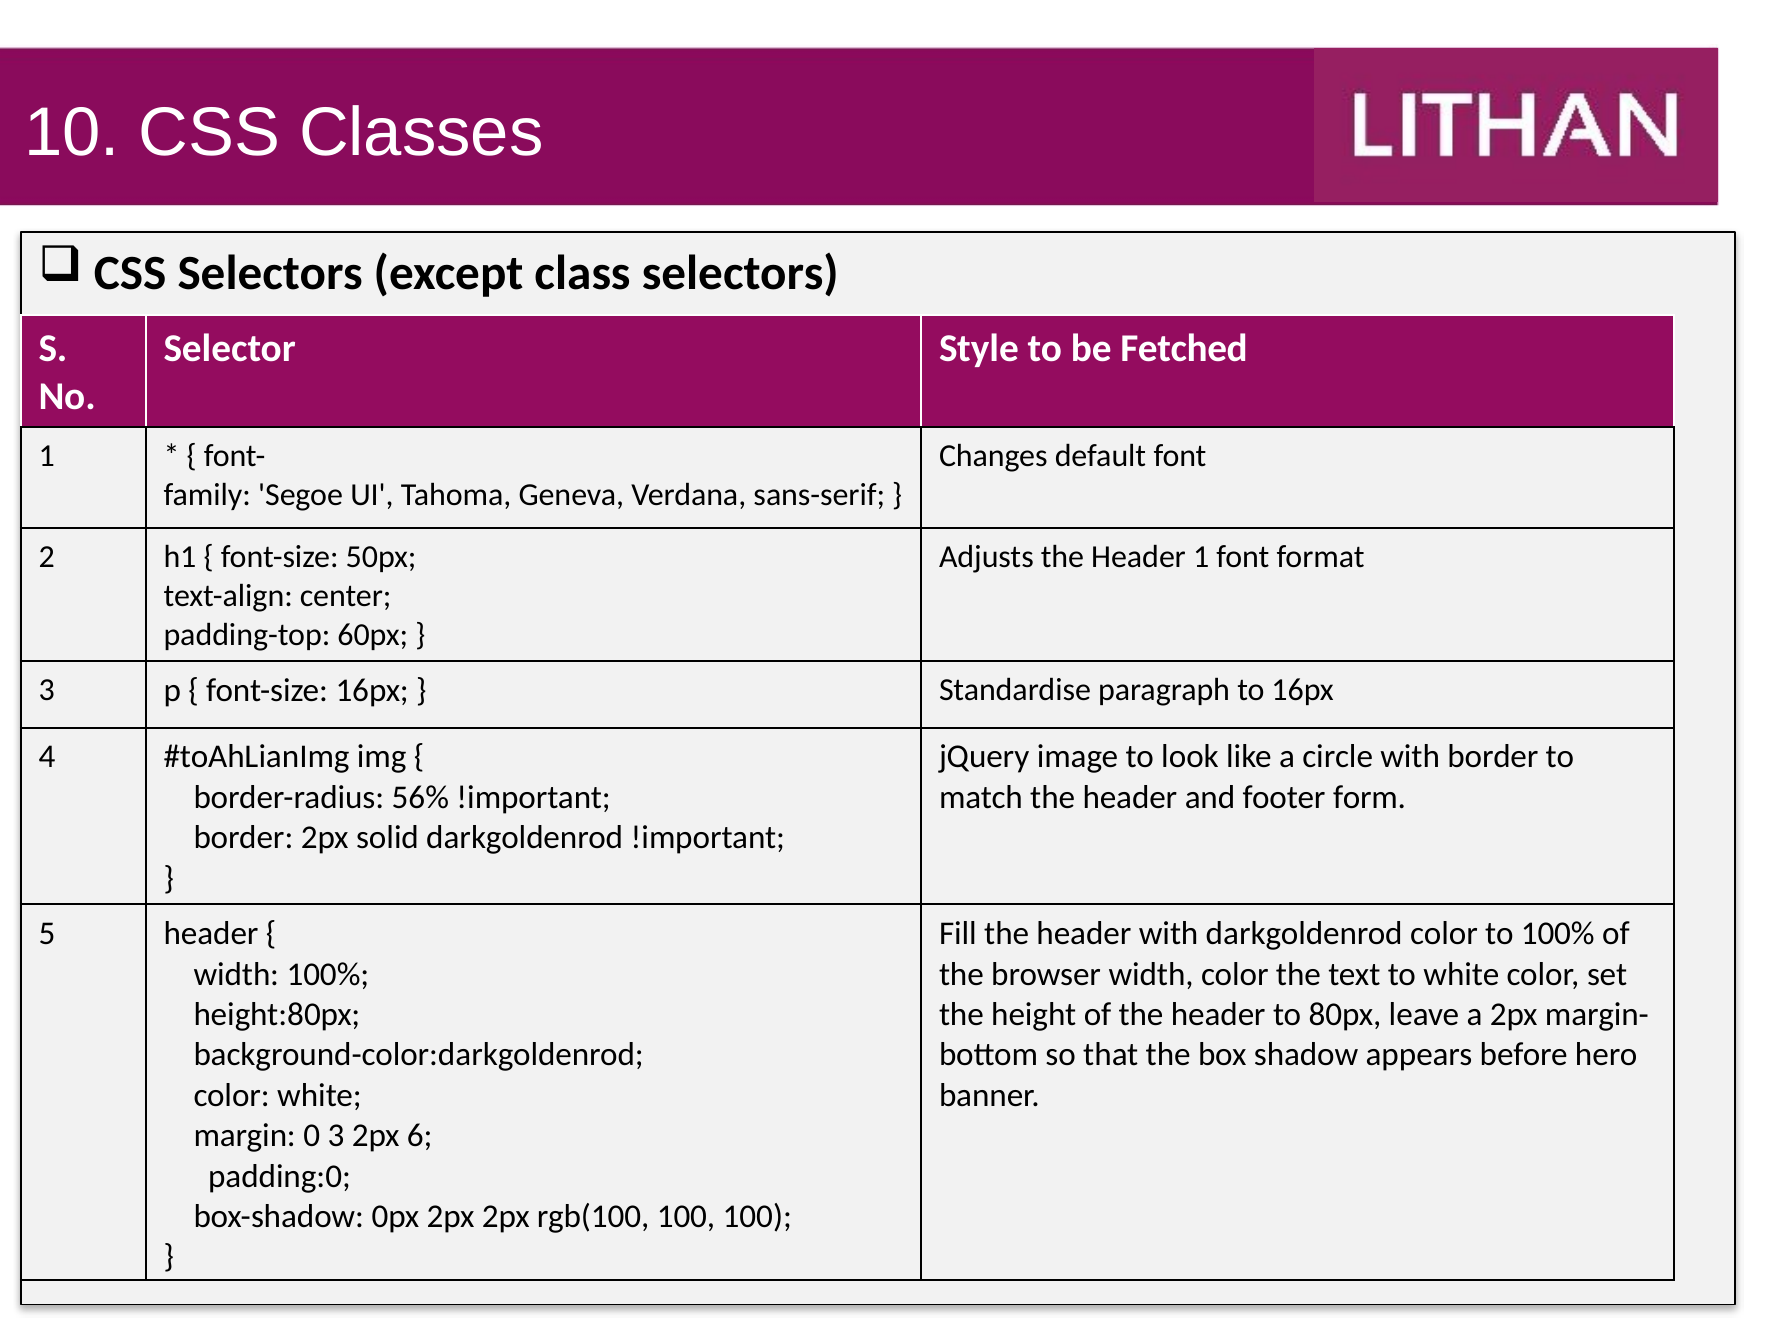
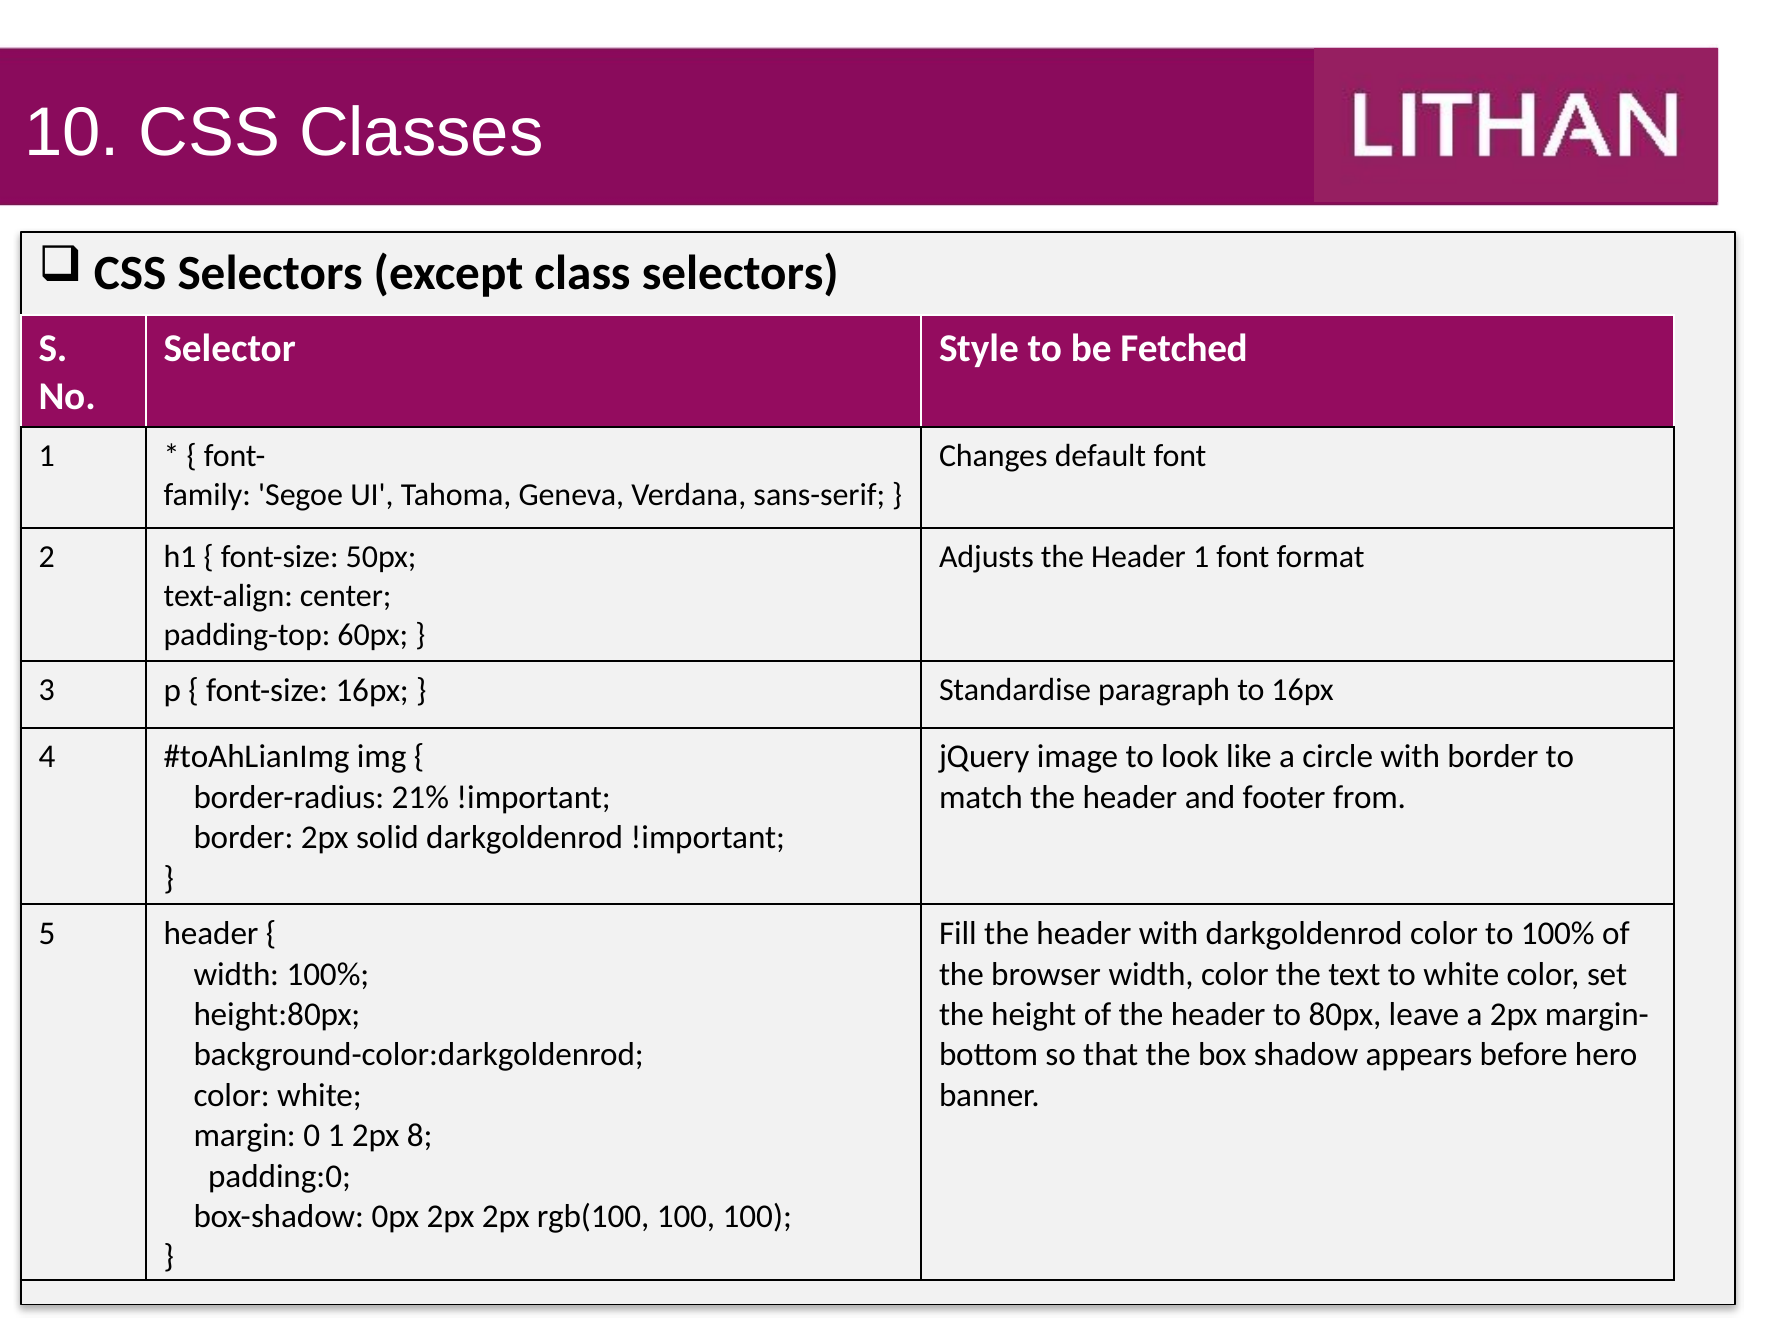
56%: 56% -> 21%
form: form -> from
0 3: 3 -> 1
6: 6 -> 8
